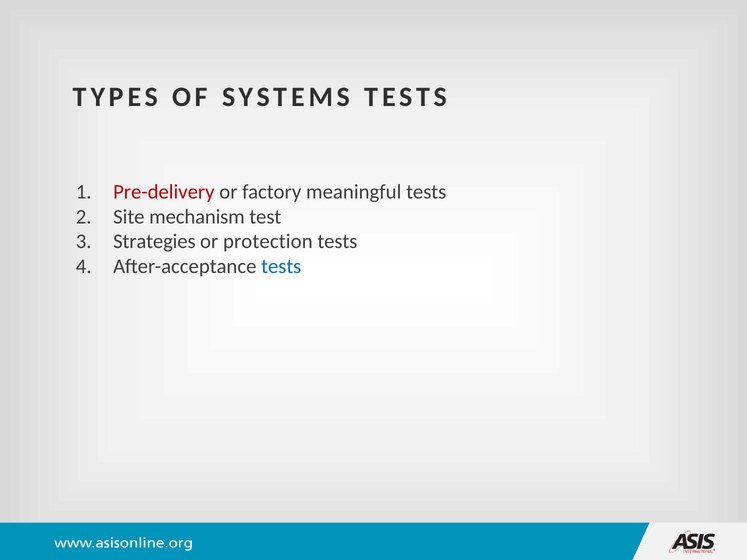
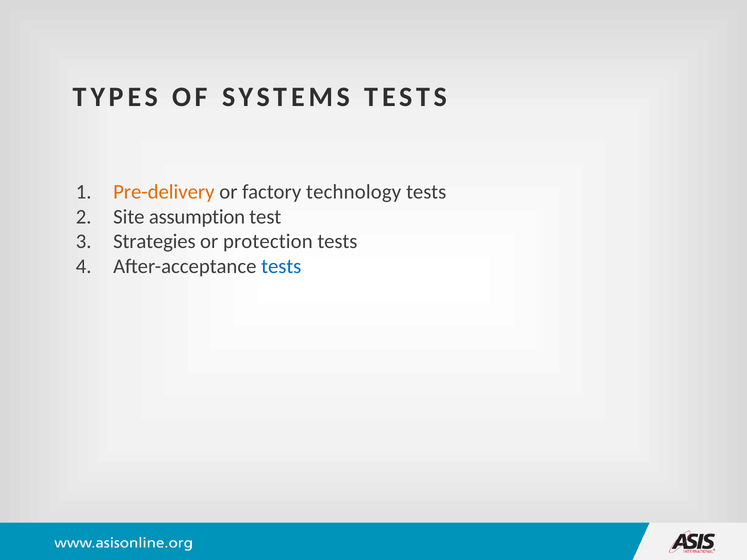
Pre-delivery colour: red -> orange
meaningful: meaningful -> technology
mechanism: mechanism -> assumption
